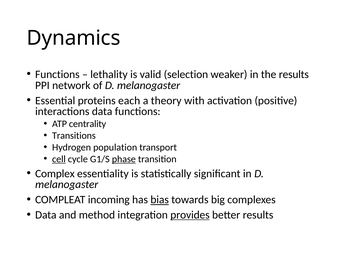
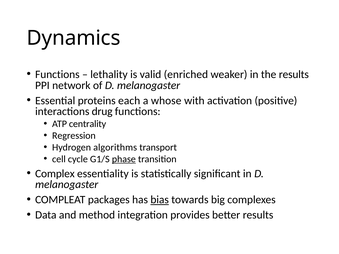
selection: selection -> enriched
theory: theory -> whose
interactions data: data -> drug
Transitions: Transitions -> Regression
population: population -> algorithms
cell underline: present -> none
incoming: incoming -> packages
provides underline: present -> none
